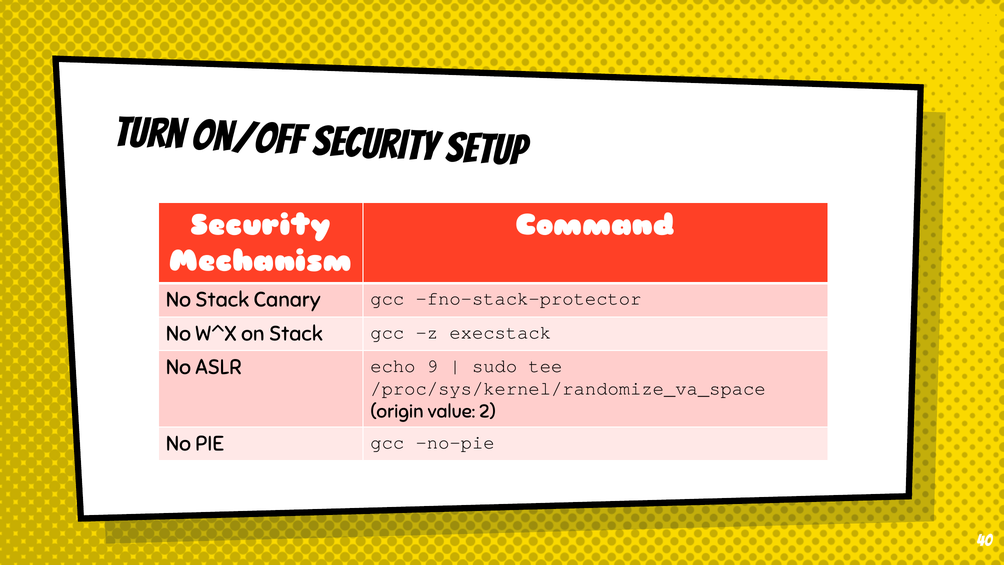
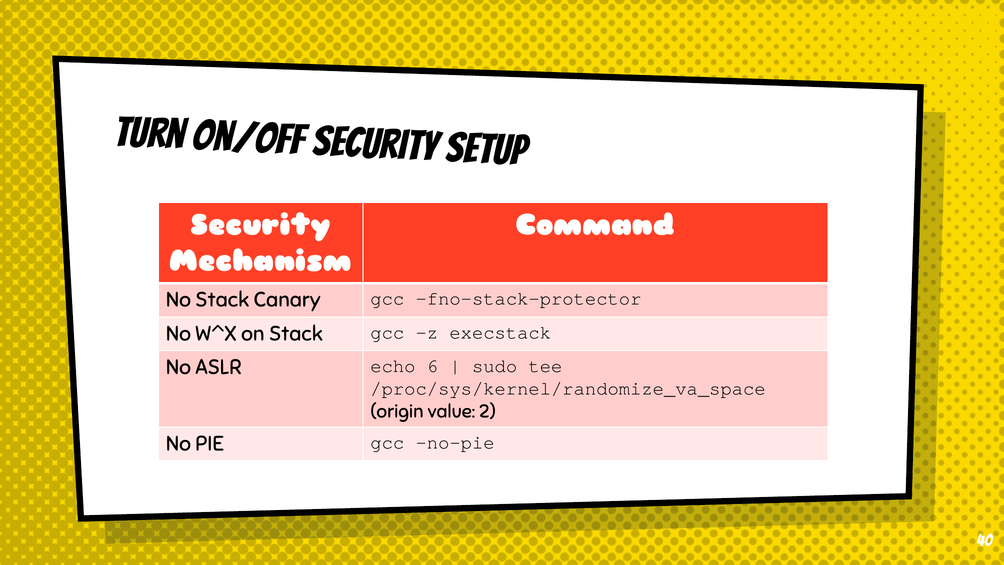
9: 9 -> 6
